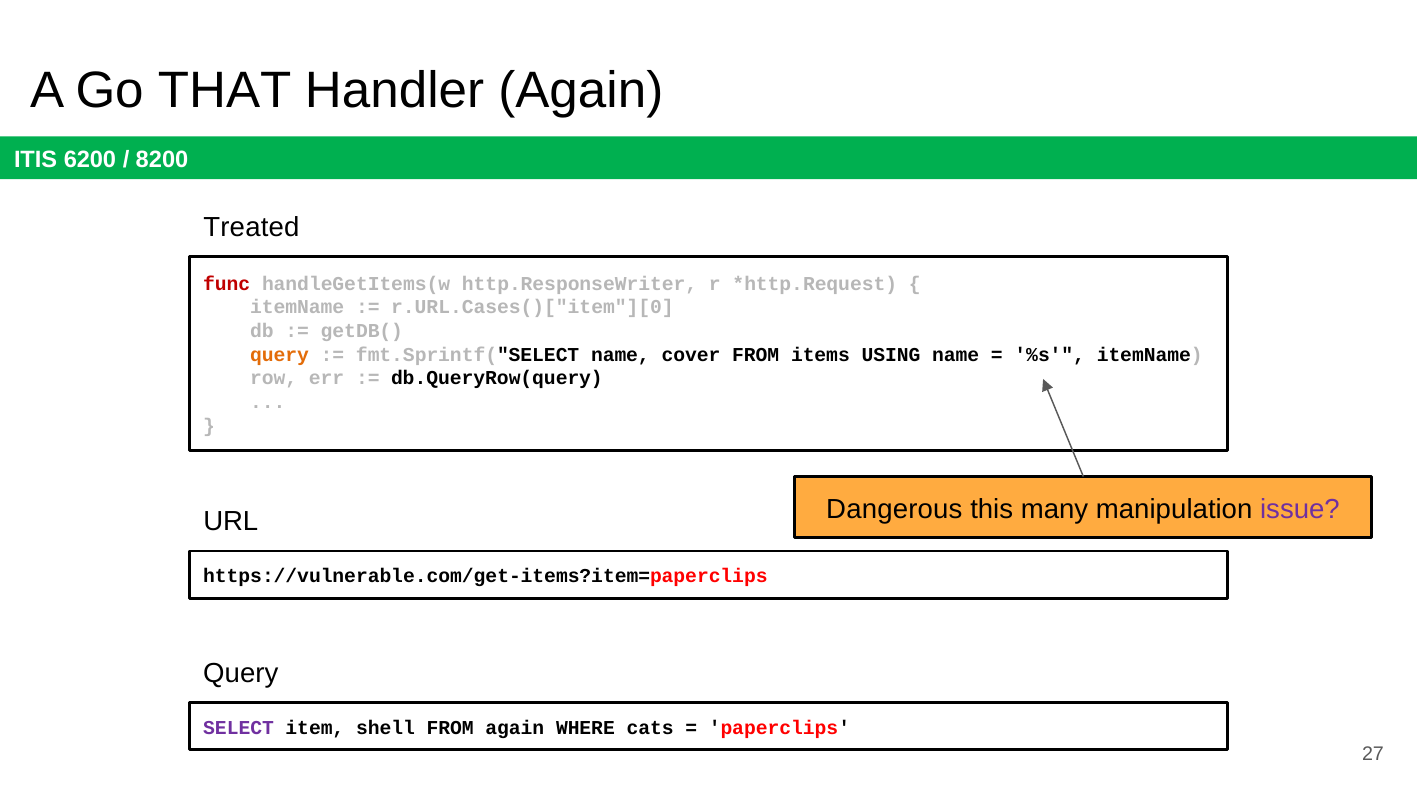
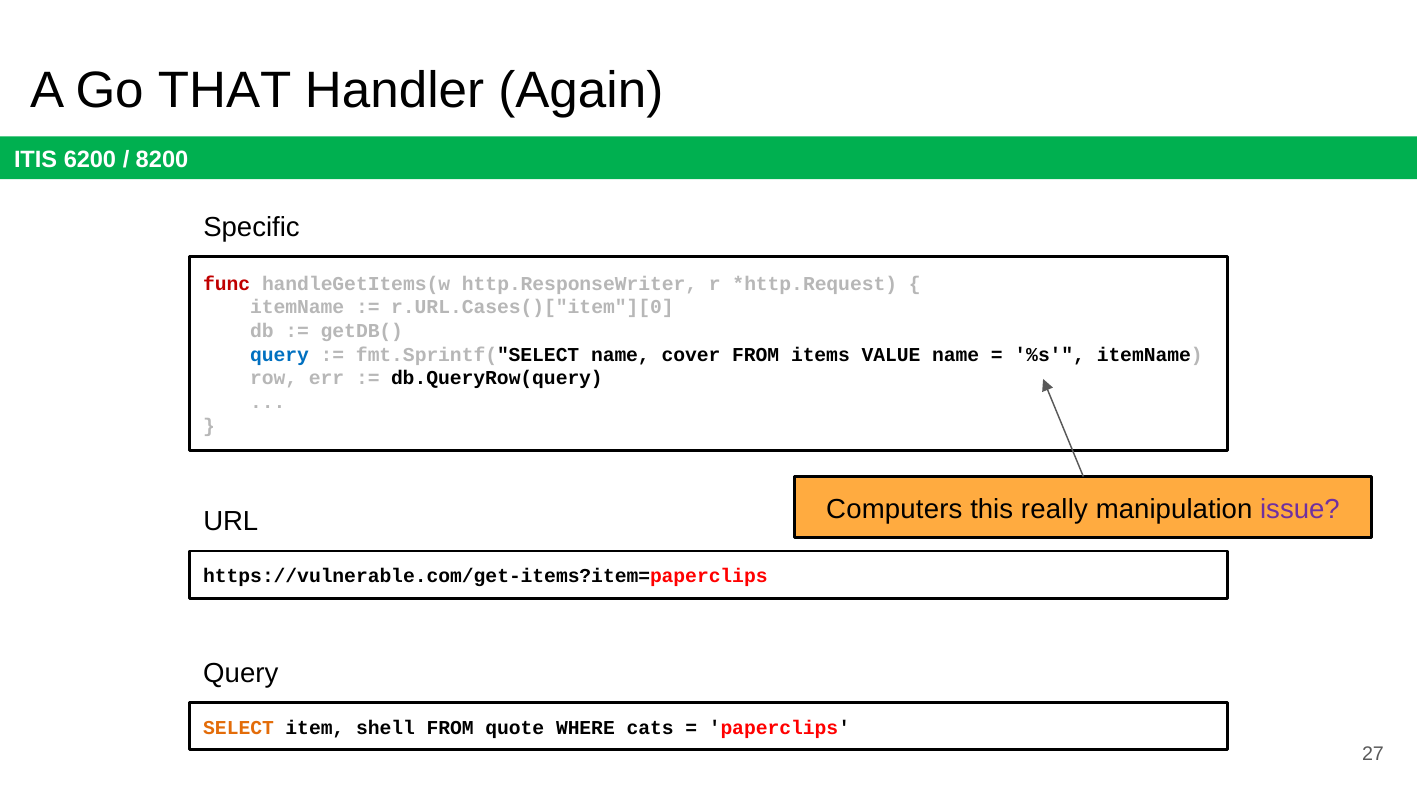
Treated: Treated -> Specific
query at (280, 355) colour: orange -> blue
USING: USING -> VALUE
Dangerous: Dangerous -> Computers
many: many -> really
SELECT colour: purple -> orange
FROM again: again -> quote
